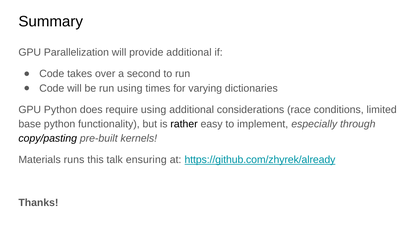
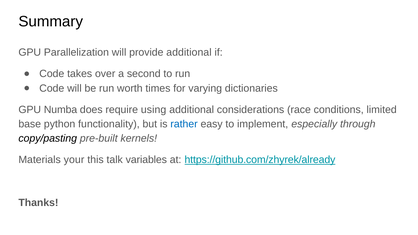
run using: using -> worth
GPU Python: Python -> Numba
rather colour: black -> blue
runs: runs -> your
ensuring: ensuring -> variables
